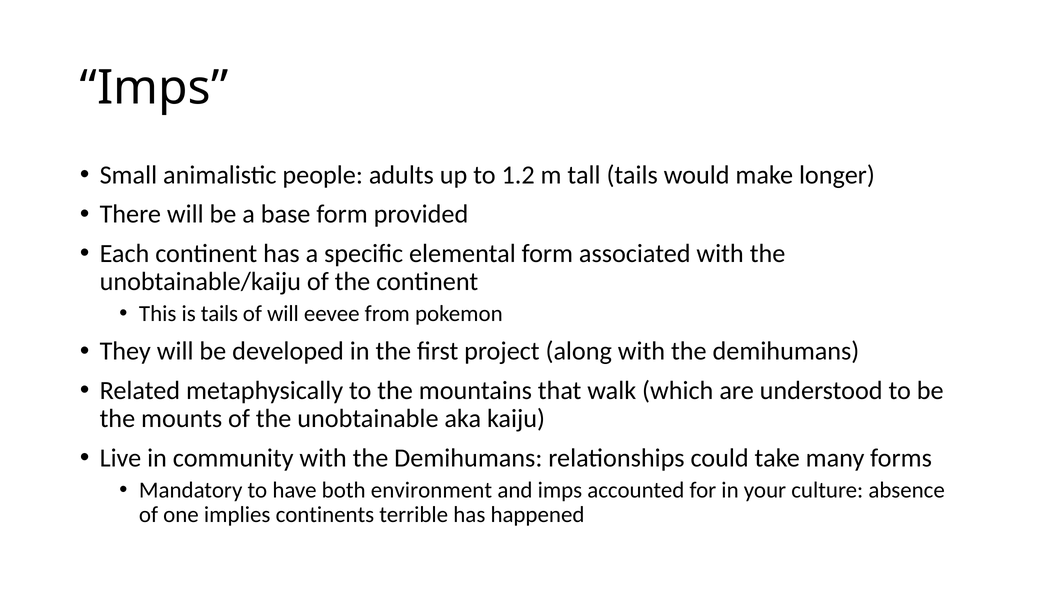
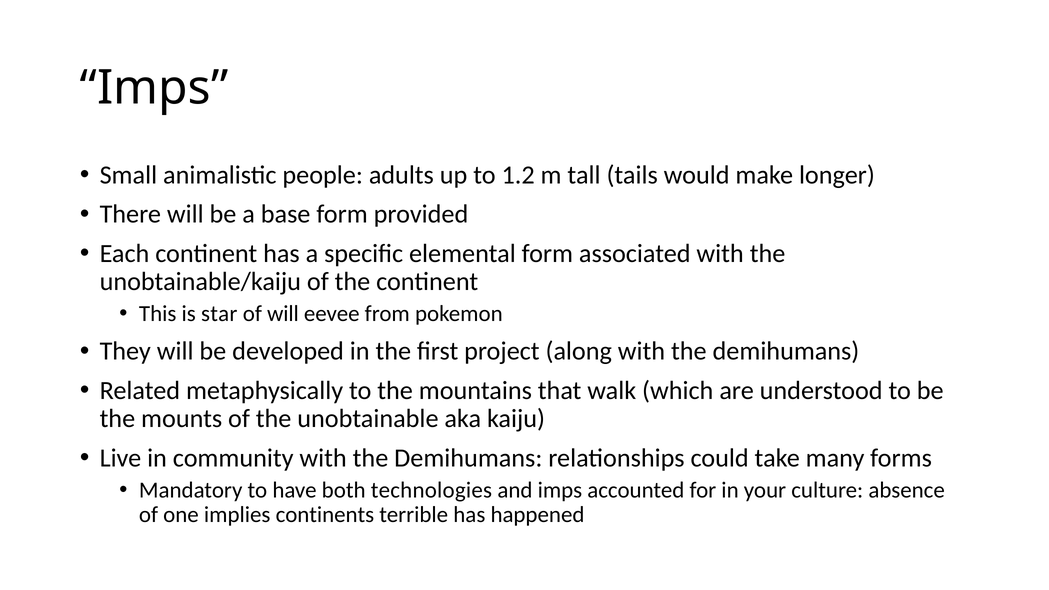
is tails: tails -> star
environment: environment -> technologies
